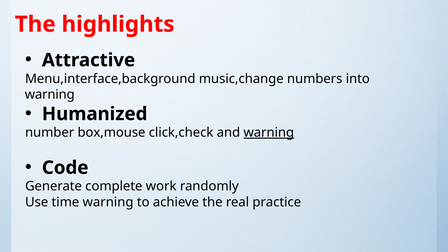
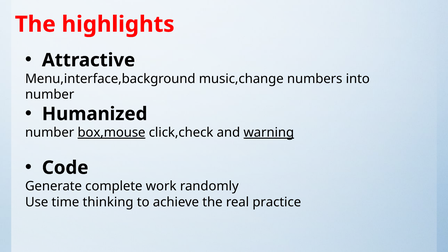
warning at (50, 95): warning -> number
box,mouse underline: none -> present
time warning: warning -> thinking
